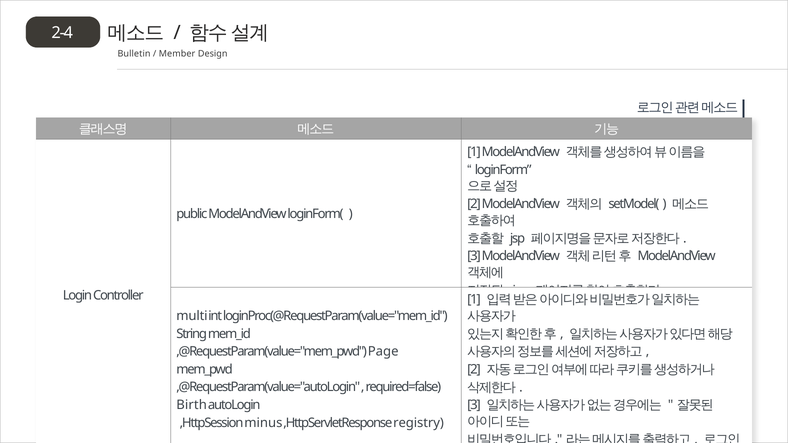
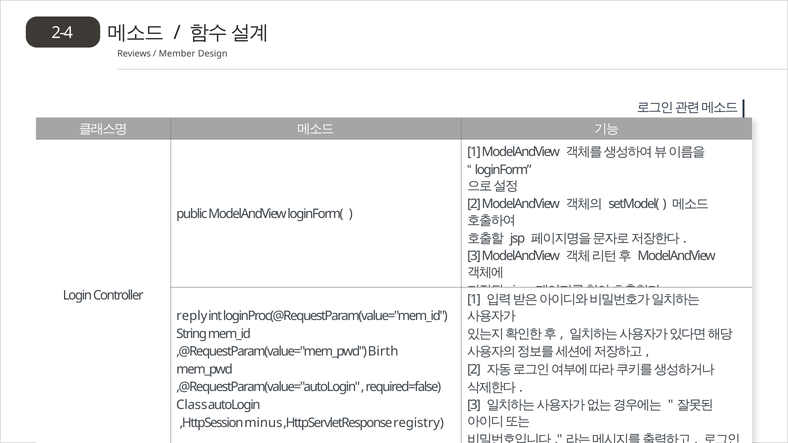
Bulletin: Bulletin -> Reviews
multi: multi -> reply
Page: Page -> Birth
Birth: Birth -> Class
